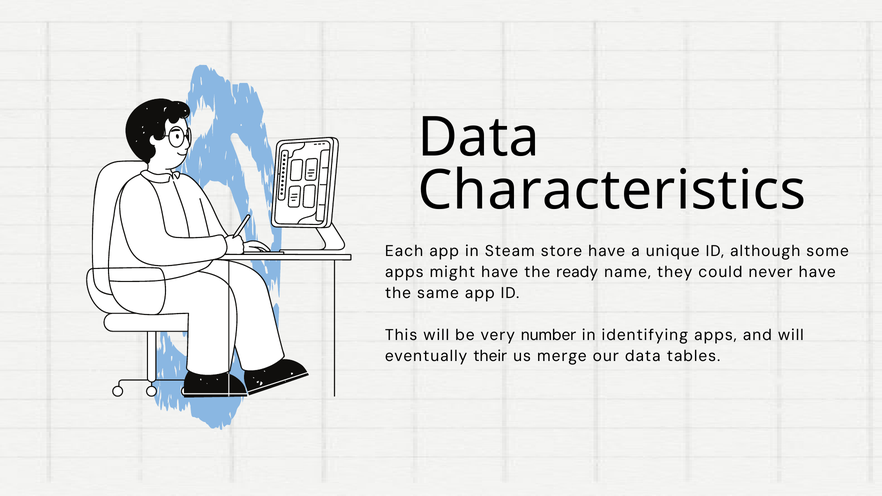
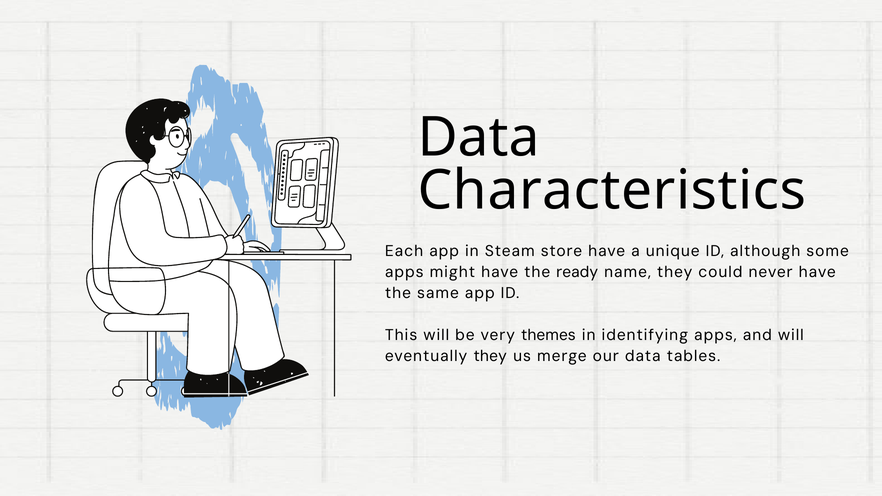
number: number -> themes
eventually their: their -> they
